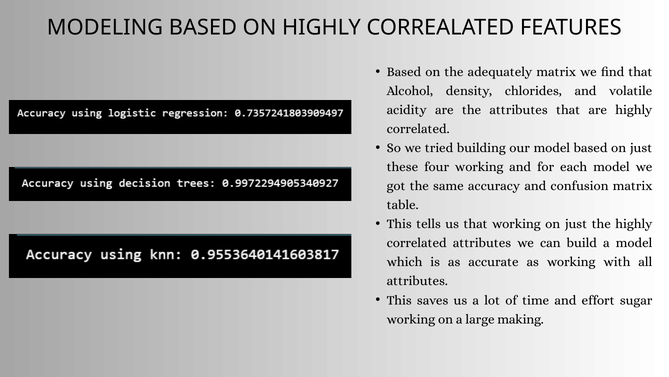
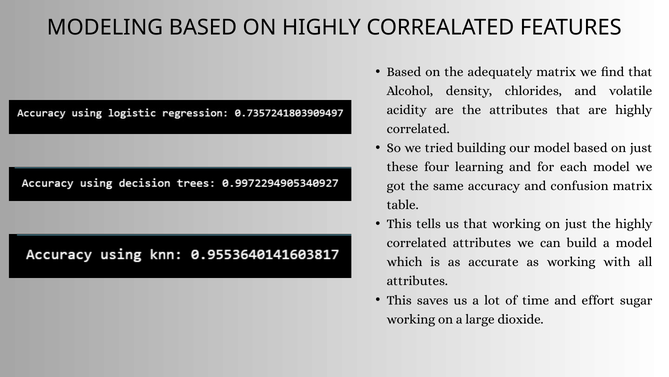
four working: working -> learning
making: making -> dioxide
